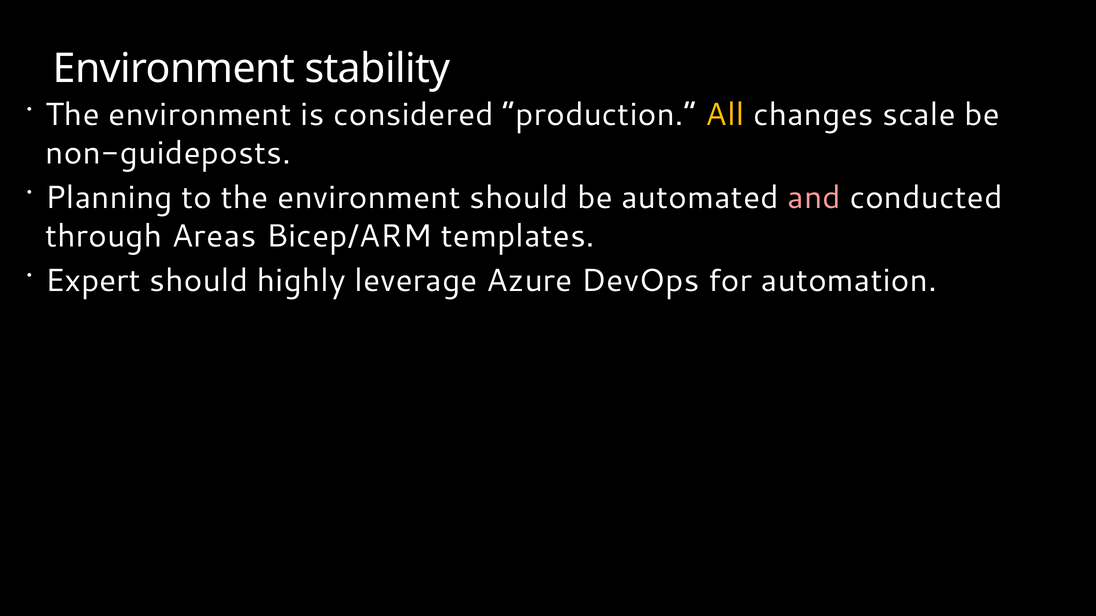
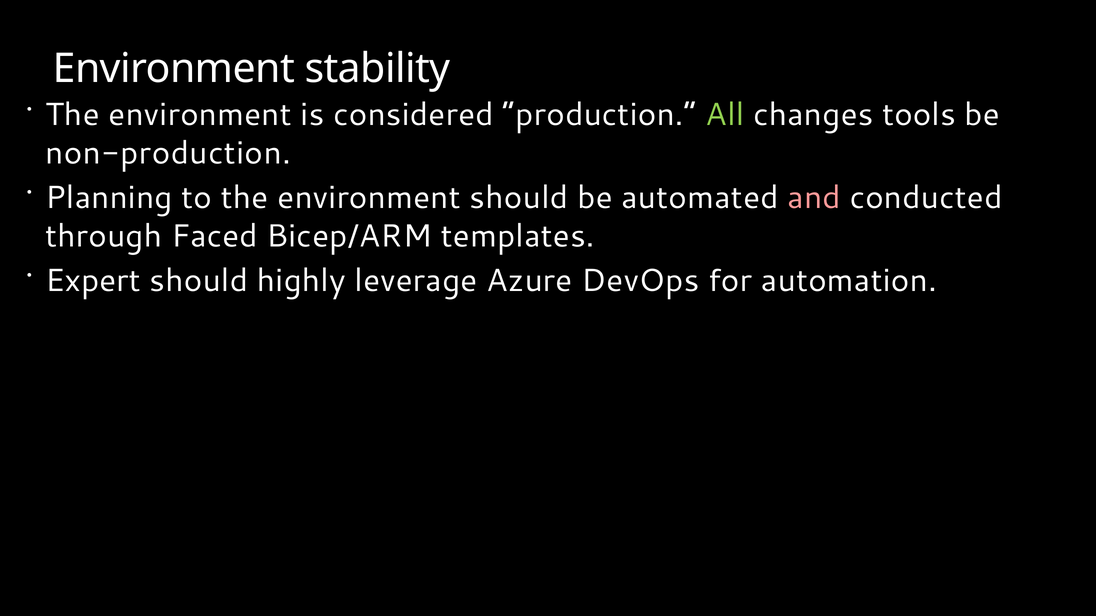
All colour: yellow -> light green
scale: scale -> tools
non-guideposts: non-guideposts -> non-production
Areas: Areas -> Faced
